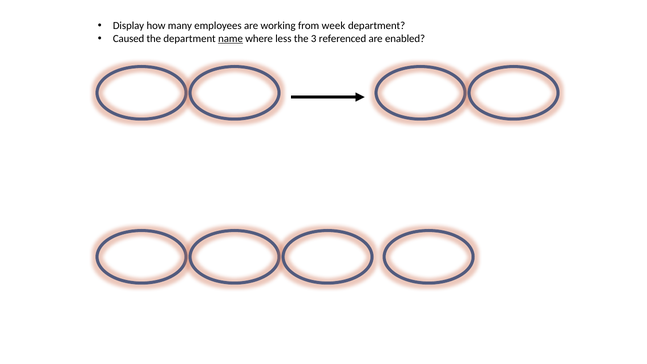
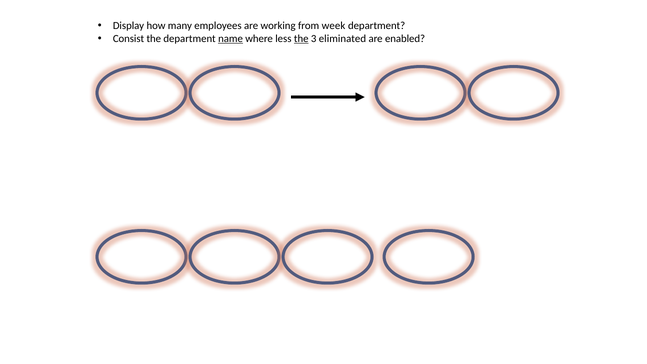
Caused: Caused -> Consist
the at (301, 39) underline: none -> present
referenced: referenced -> eliminated
